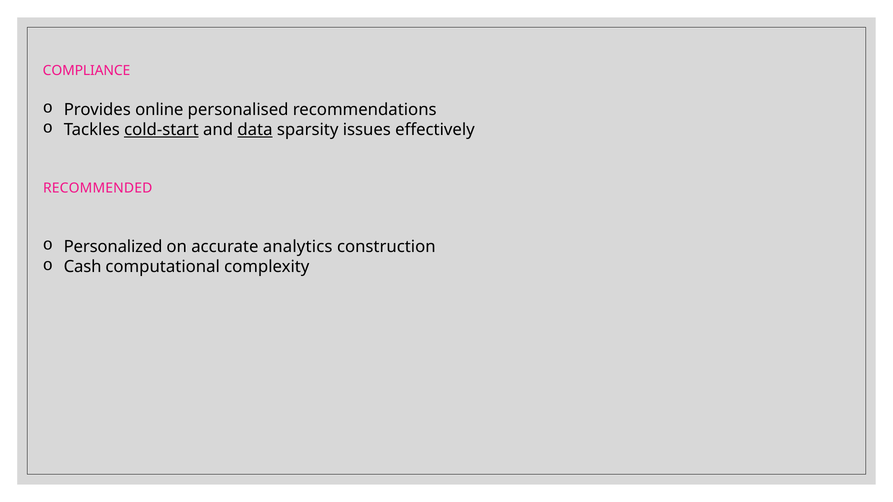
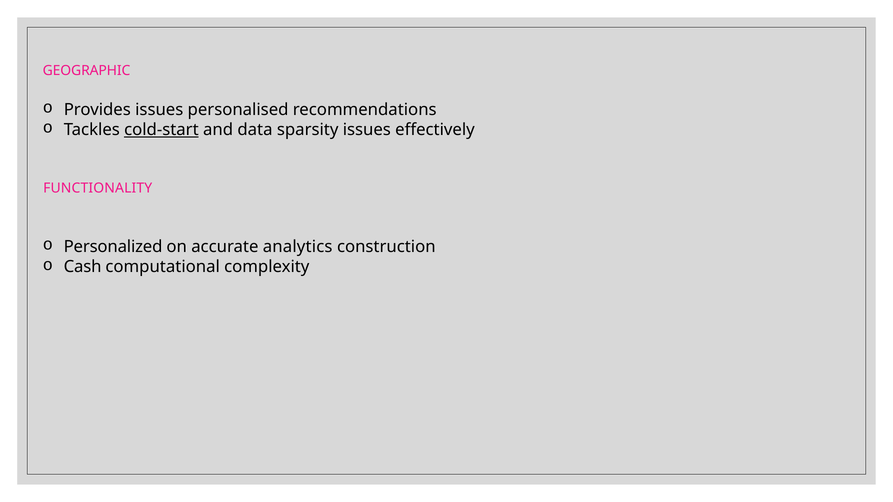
COMPLIANCE: COMPLIANCE -> GEOGRAPHIC
Provides online: online -> issues
data underline: present -> none
RECOMMENDED: RECOMMENDED -> FUNCTIONALITY
